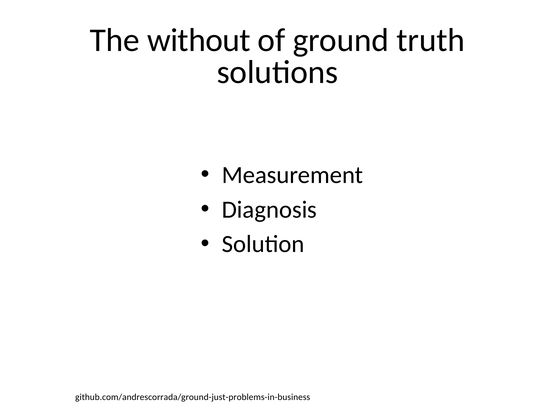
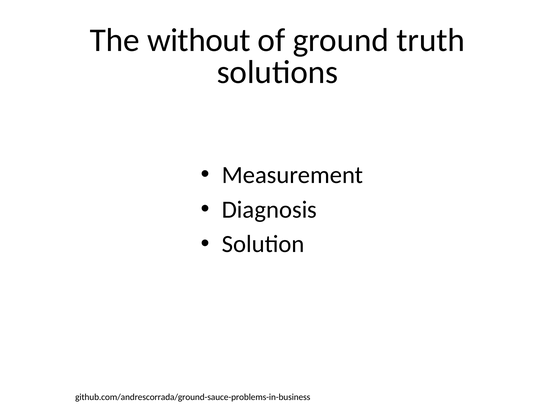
github.com/andrescorrada/ground-just-problems-in-business: github.com/andrescorrada/ground-just-problems-in-business -> github.com/andrescorrada/ground-sauce-problems-in-business
